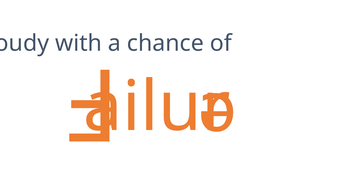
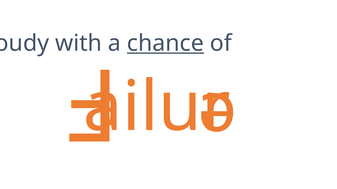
chance underline: none -> present
